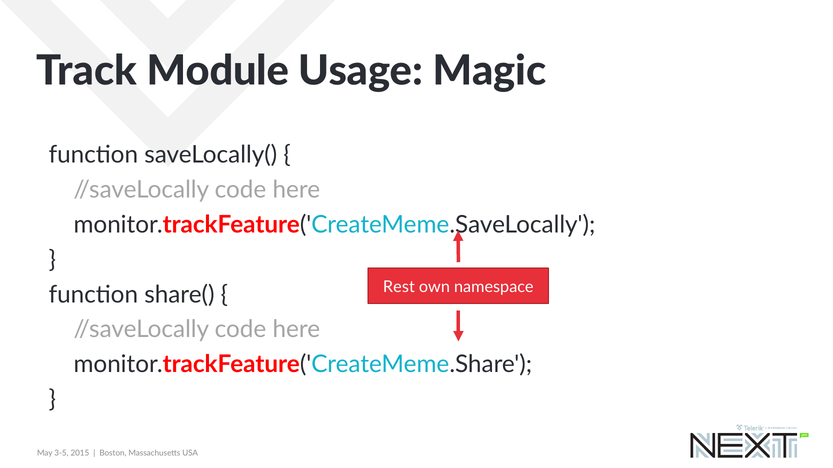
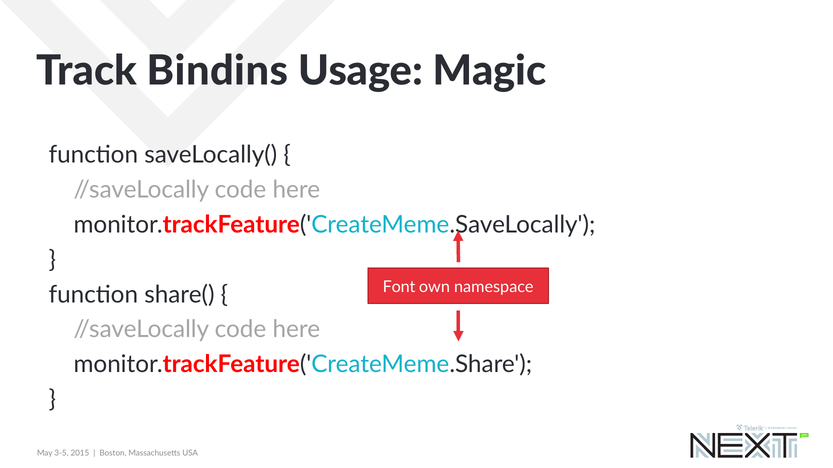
Module: Module -> Bindins
Rest: Rest -> Font
